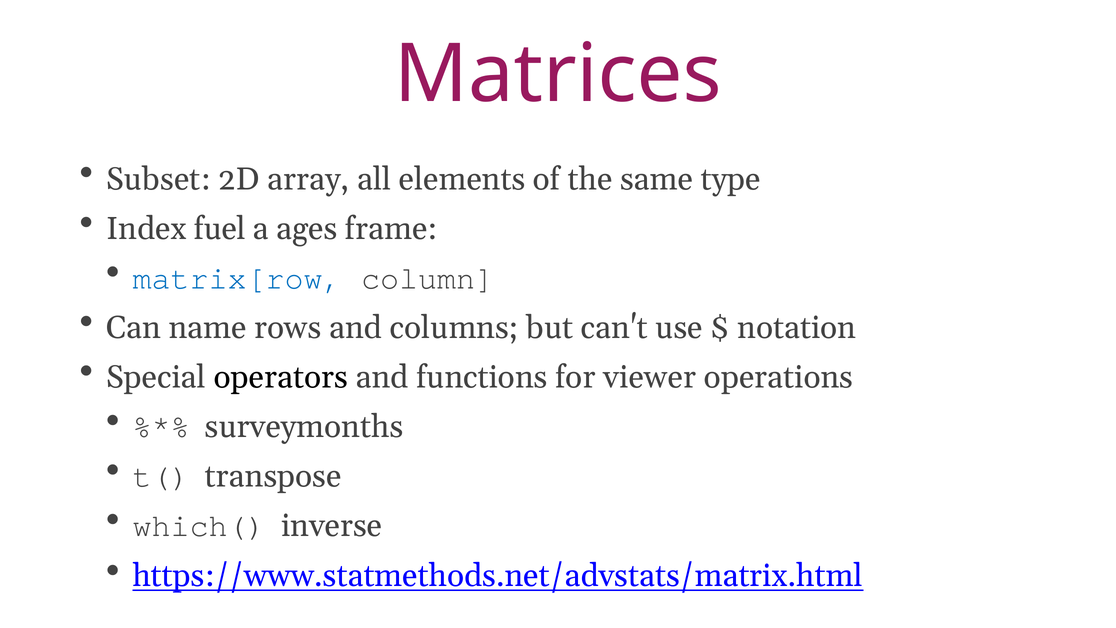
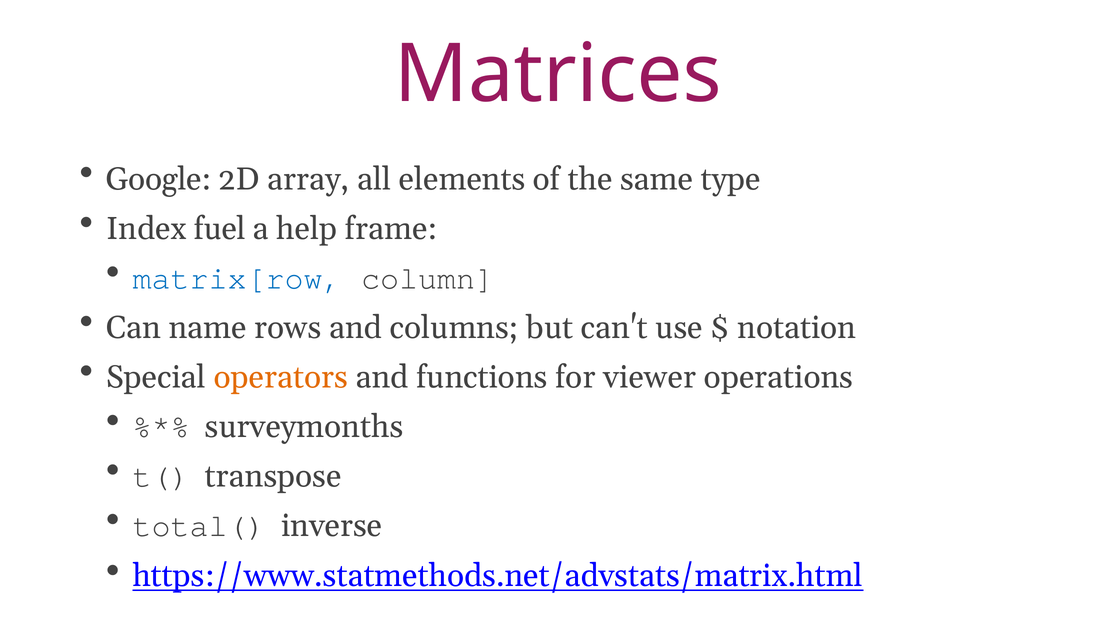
Subset: Subset -> Google
ages: ages -> help
operators colour: black -> orange
which(: which( -> total(
